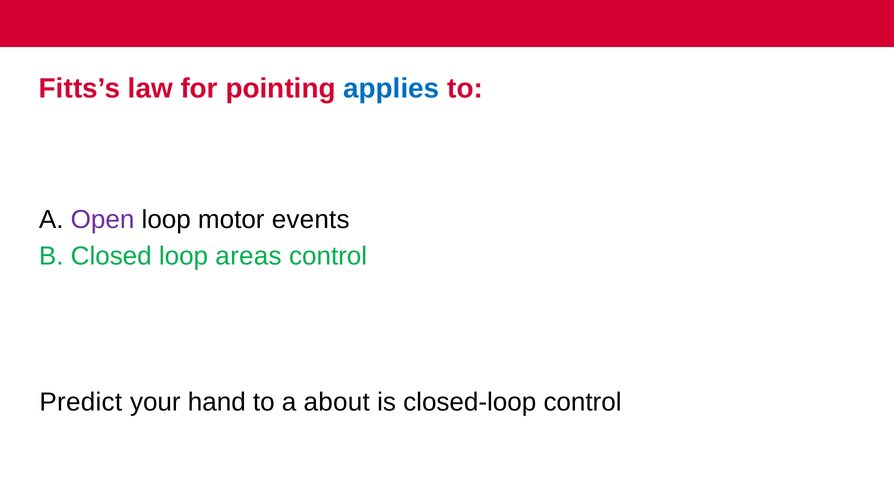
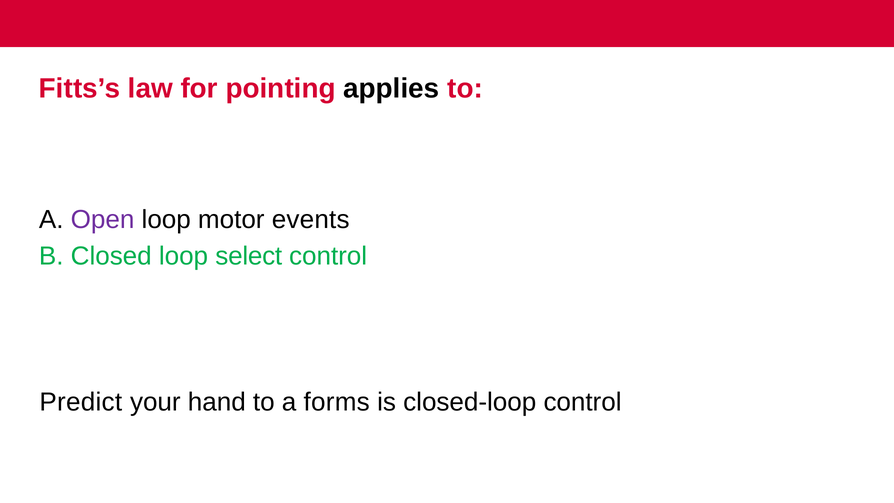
applies colour: blue -> black
areas: areas -> select
about: about -> forms
